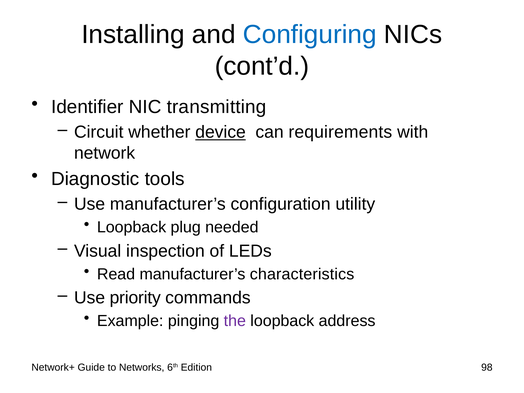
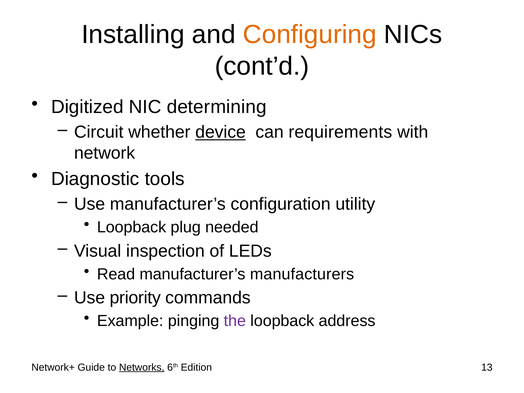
Configuring colour: blue -> orange
Identifier: Identifier -> Digitized
transmitting: transmitting -> determining
characteristics: characteristics -> manufacturers
Networks underline: none -> present
98: 98 -> 13
